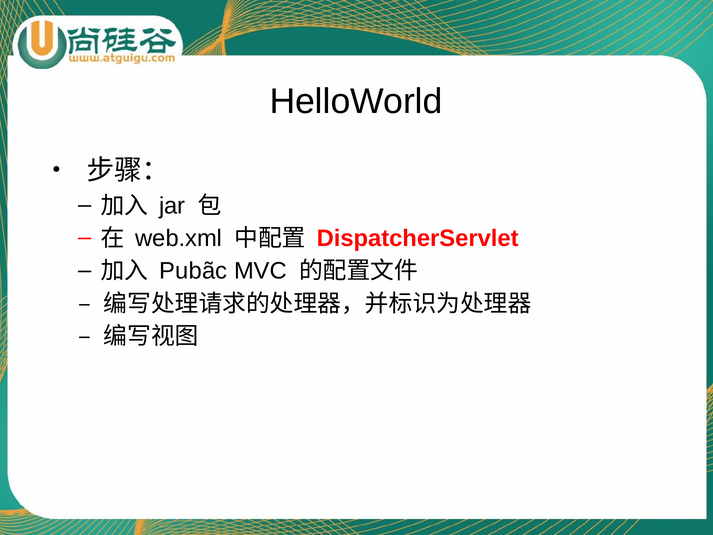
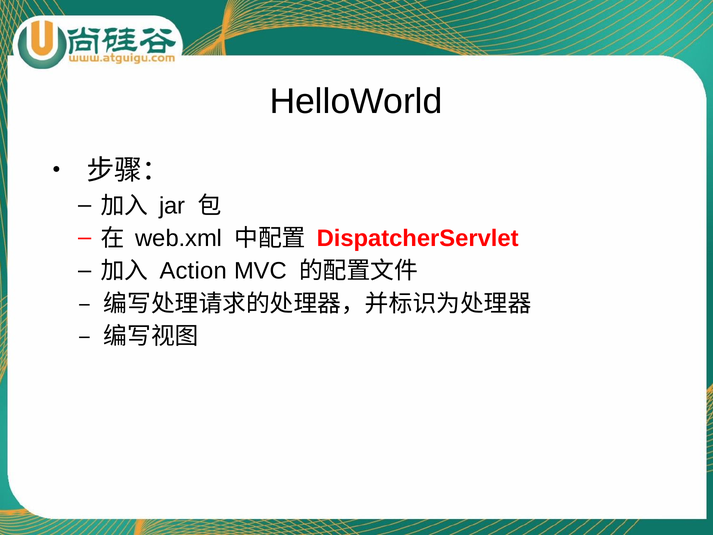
Pubãc: Pubãc -> Action
